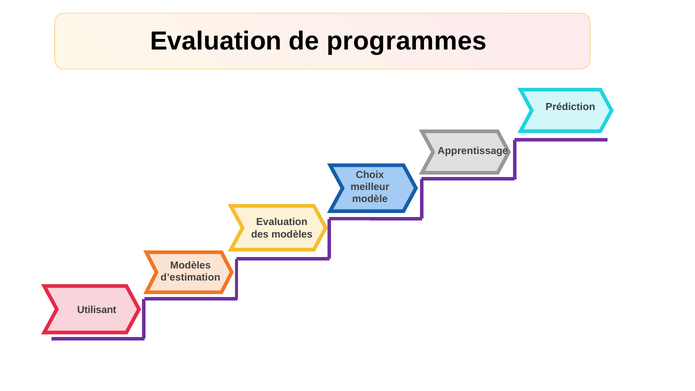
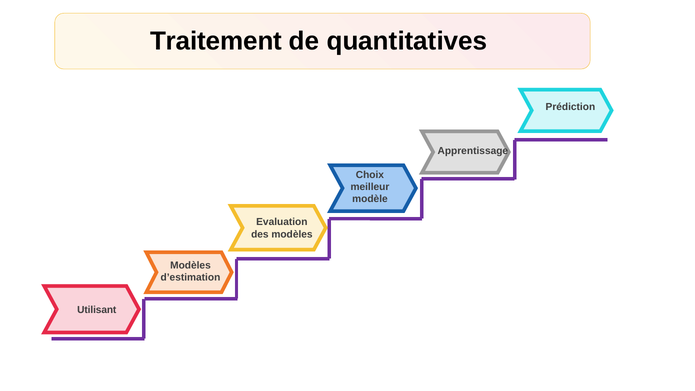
Evaluation at (216, 41): Evaluation -> Traitement
programmes: programmes -> quantitatives
